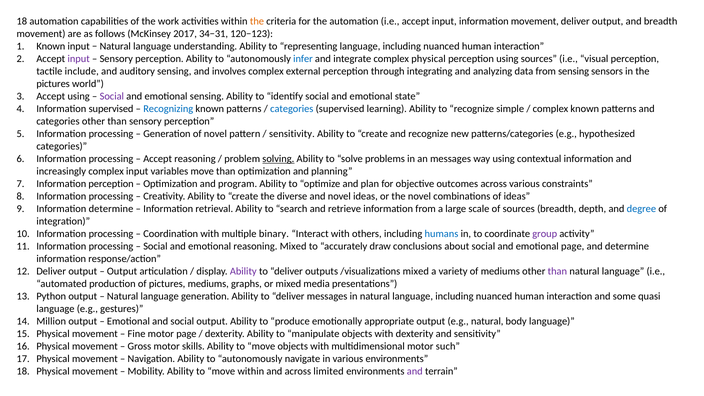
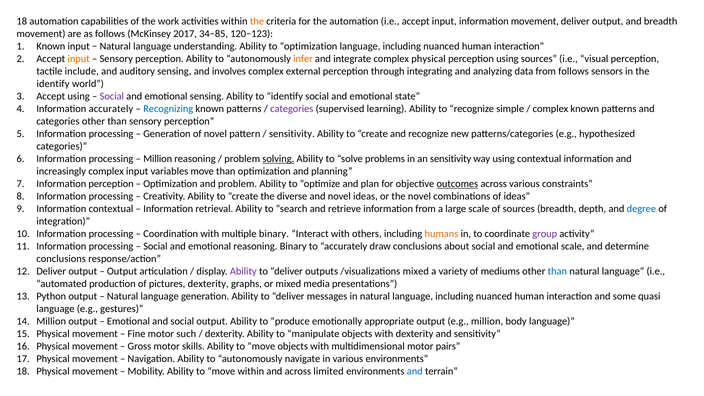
34−31: 34−31 -> 34−85
to representing: representing -> optimization
input at (79, 59) colour: purple -> orange
infer colour: blue -> orange
from sensing: sensing -> follows
pictures at (53, 84): pictures -> identify
Information supervised: supervised -> accurately
categories at (292, 109) colour: blue -> purple
Accept at (158, 159): Accept -> Million
an messages: messages -> sensitivity
and program: program -> problem
outcomes underline: none -> present
Information determine: determine -> contextual
humans colour: blue -> orange
reasoning Mixed: Mixed -> Binary
emotional page: page -> scale
information at (61, 259): information -> conclusions
than at (557, 271) colour: purple -> blue
pictures mediums: mediums -> dexterity
e.g natural: natural -> million
motor page: page -> such
such: such -> pairs
and at (415, 371) colour: purple -> blue
